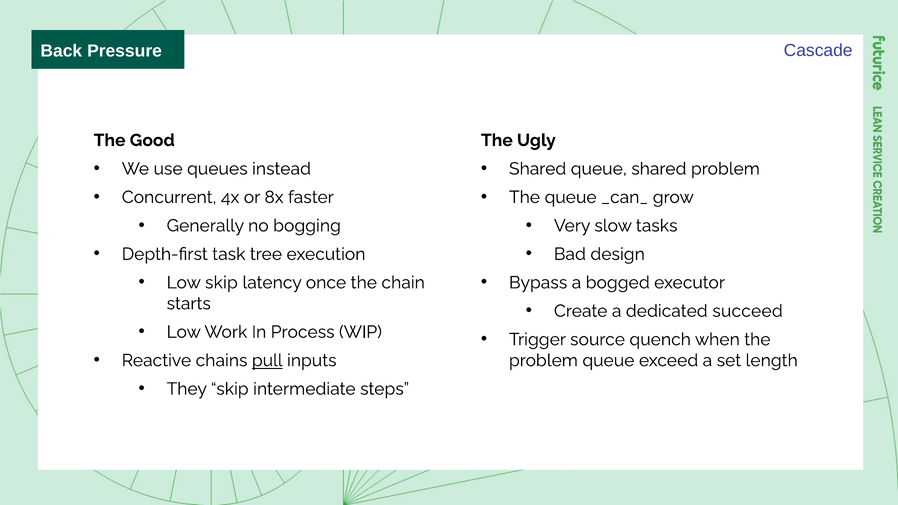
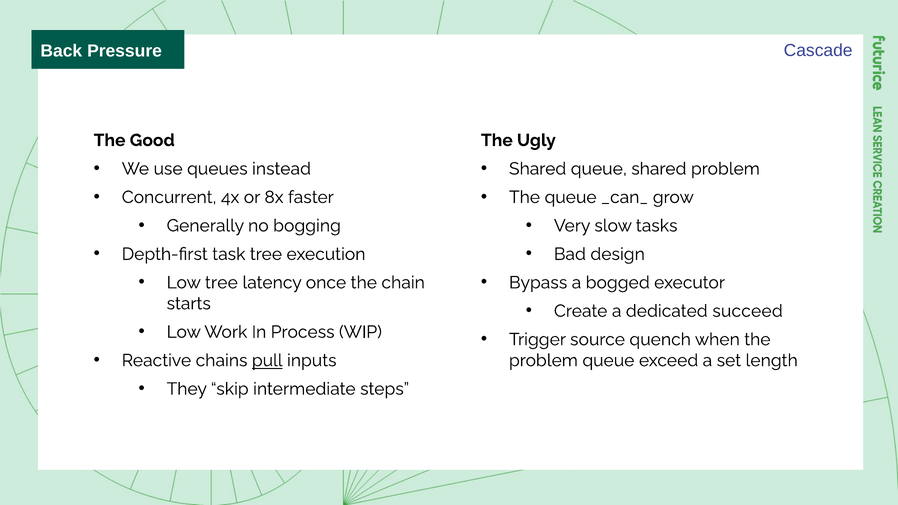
Low skip: skip -> tree
